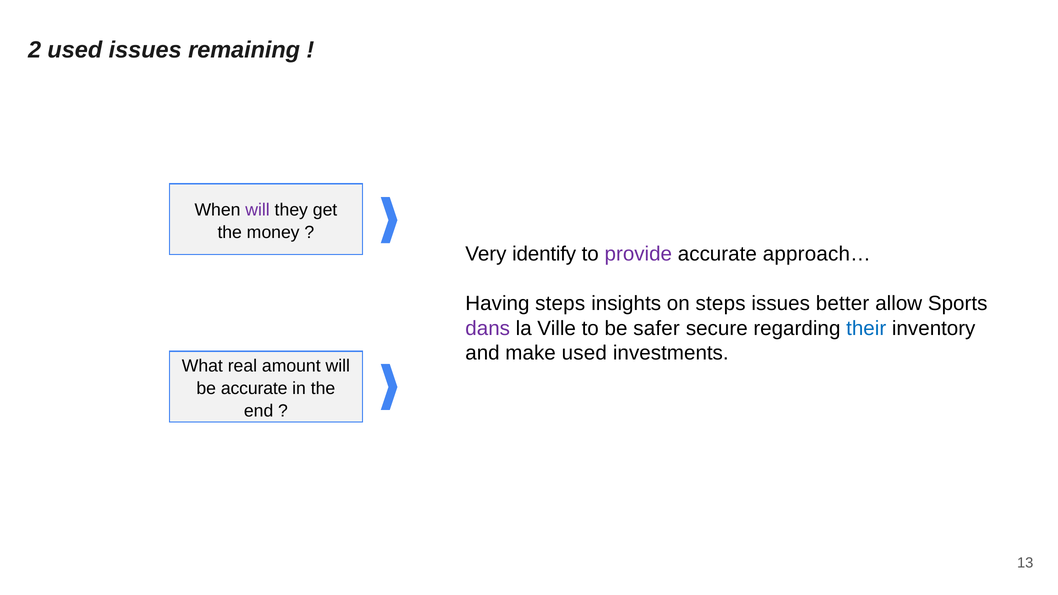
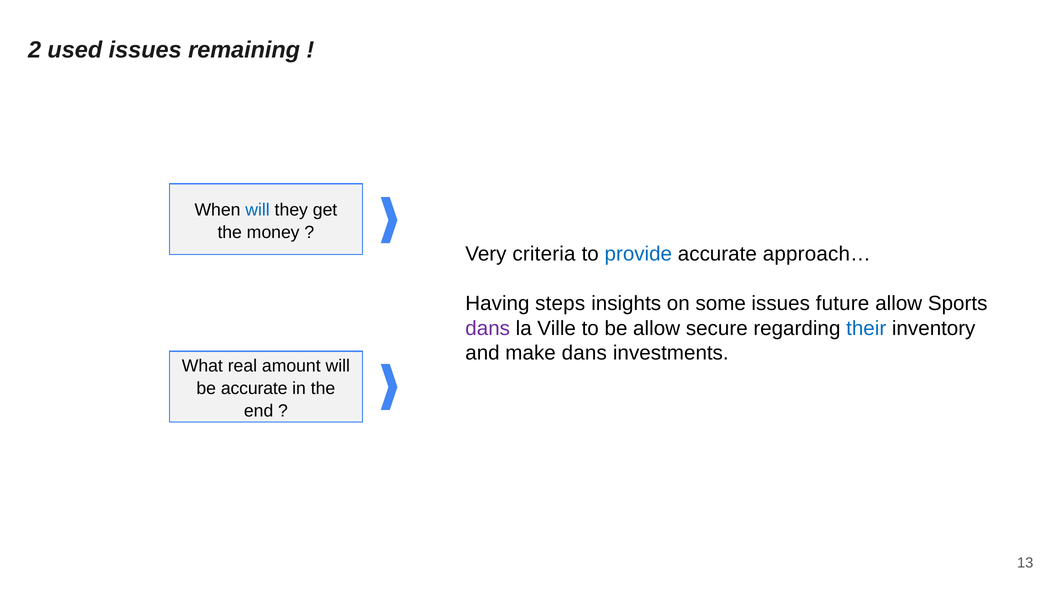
will at (258, 210) colour: purple -> blue
identify: identify -> criteria
provide colour: purple -> blue
on steps: steps -> some
better: better -> future
be safer: safer -> allow
make used: used -> dans
